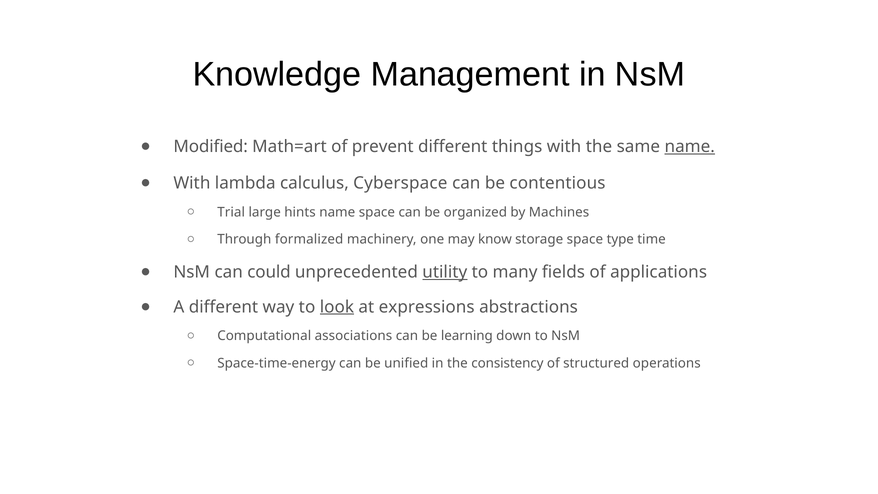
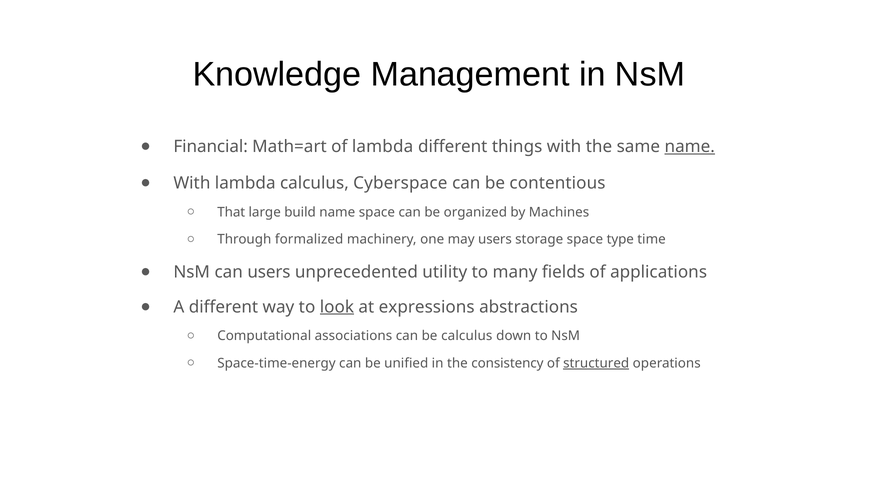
Modified: Modified -> Financial
of prevent: prevent -> lambda
Trial: Trial -> That
hints: hints -> build
may know: know -> users
can could: could -> users
utility underline: present -> none
be learning: learning -> calculus
structured underline: none -> present
